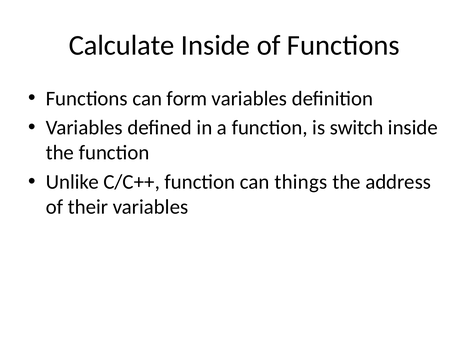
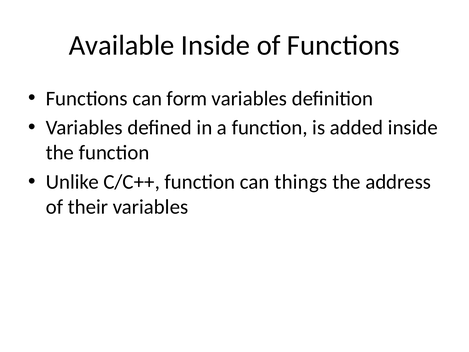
Calculate: Calculate -> Available
switch: switch -> added
